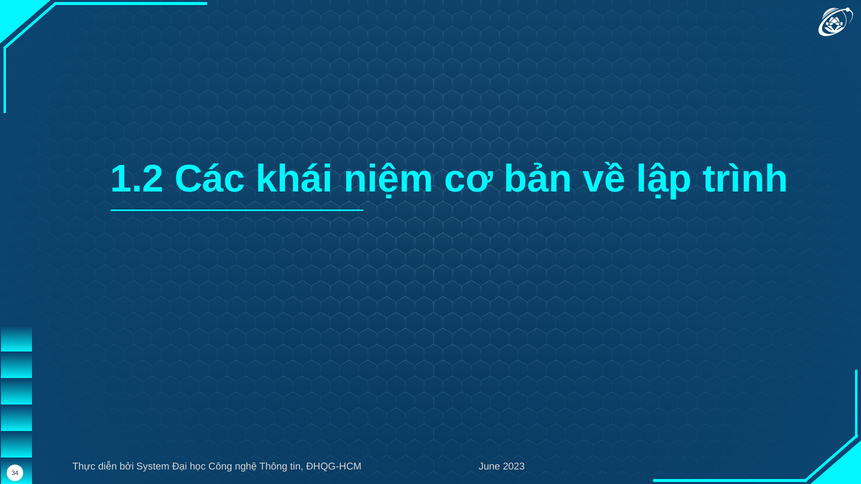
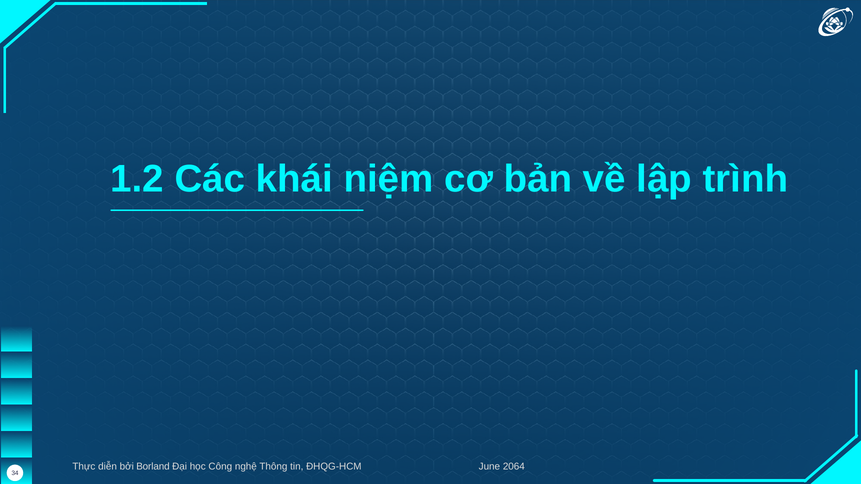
System: System -> Borland
2023: 2023 -> 2064
